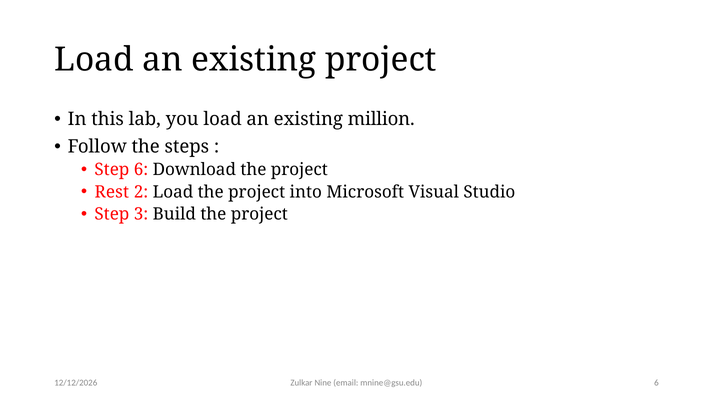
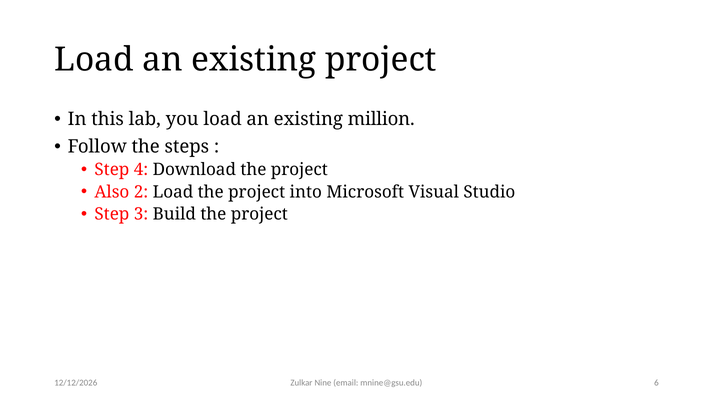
Step 6: 6 -> 4
Rest: Rest -> Also
